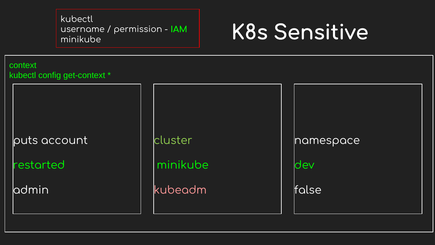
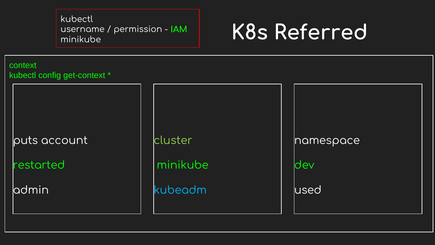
Sensitive: Sensitive -> Referred
kubeadm colour: pink -> light blue
false: false -> used
